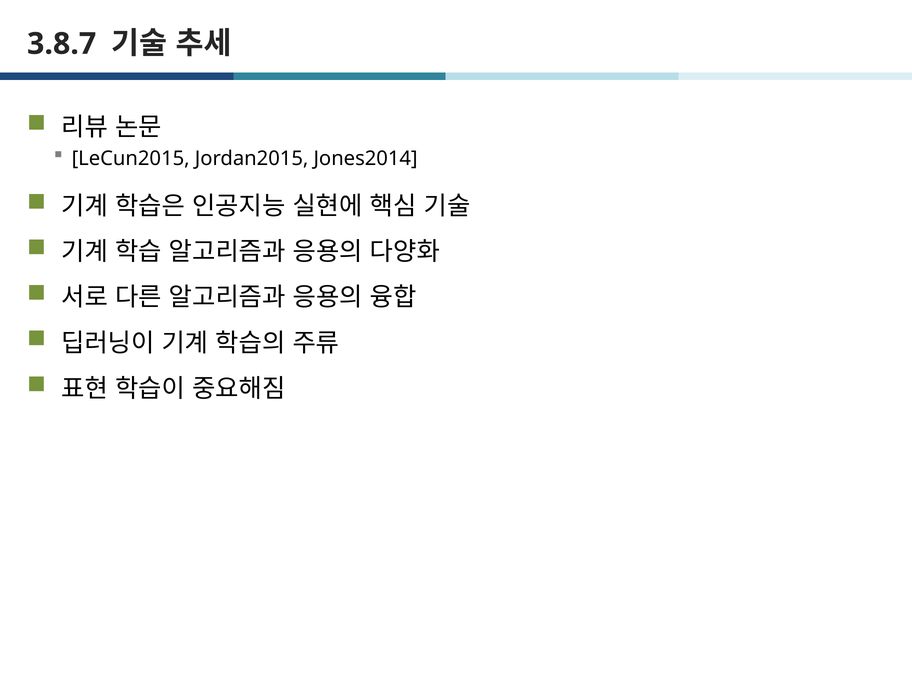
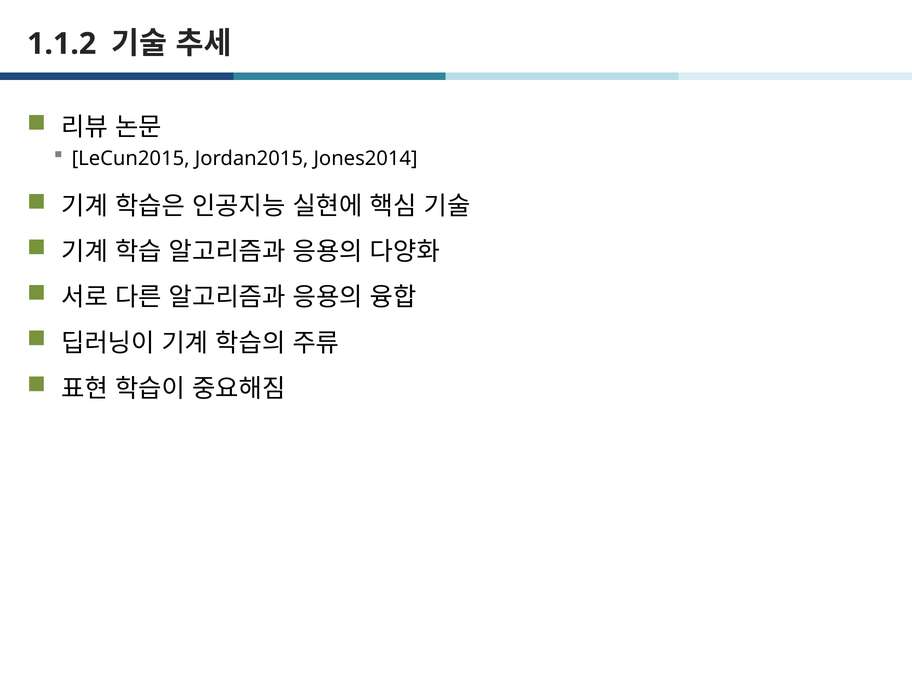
3.8.7: 3.8.7 -> 1.1.2
